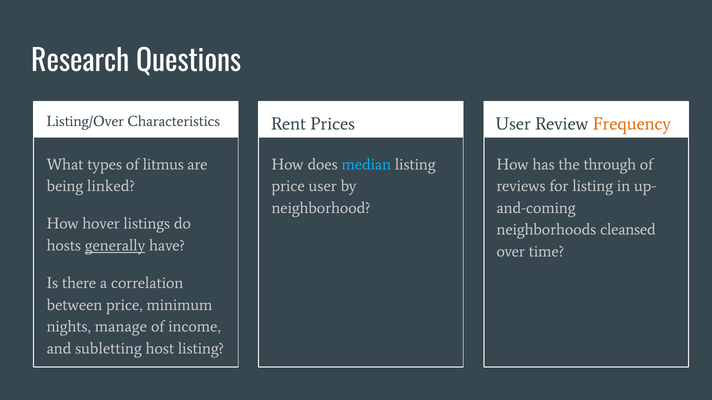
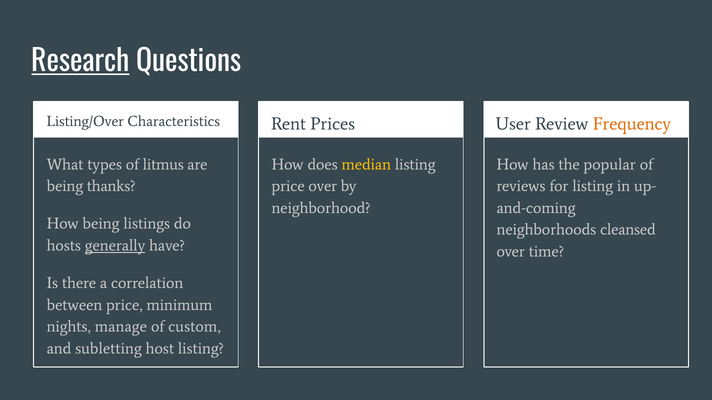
Research underline: none -> present
median colour: light blue -> yellow
through: through -> popular
linked: linked -> thanks
price user: user -> over
How hover: hover -> being
income: income -> custom
